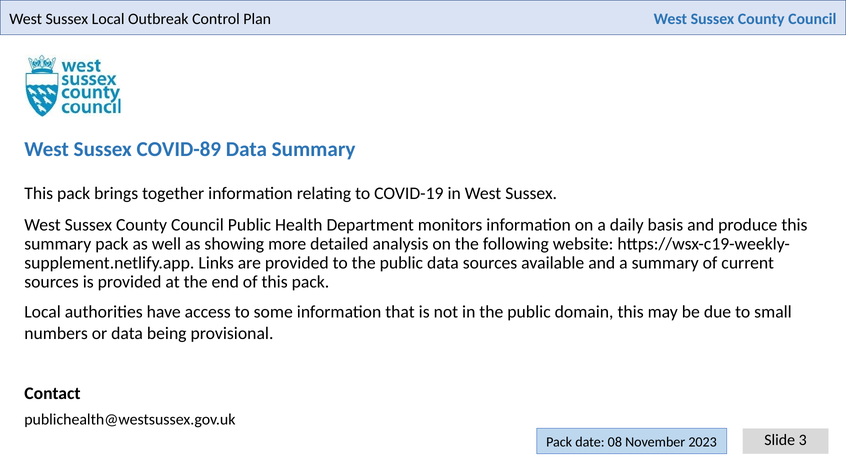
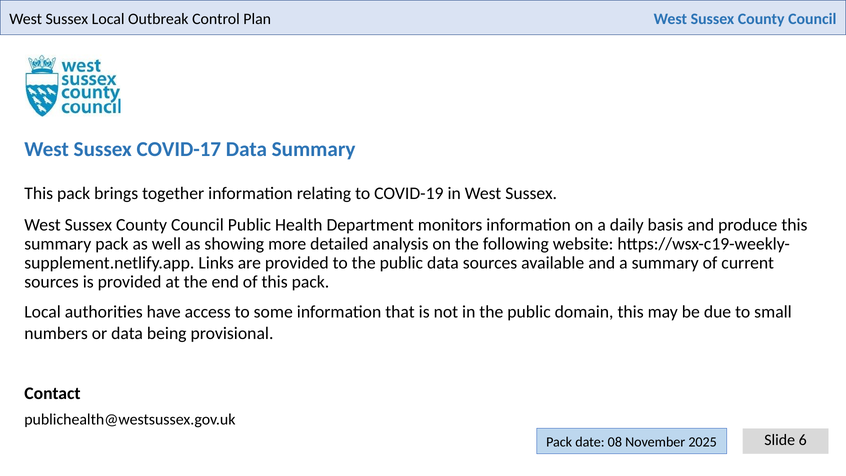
COVID-89: COVID-89 -> COVID-17
3: 3 -> 6
2023: 2023 -> 2025
